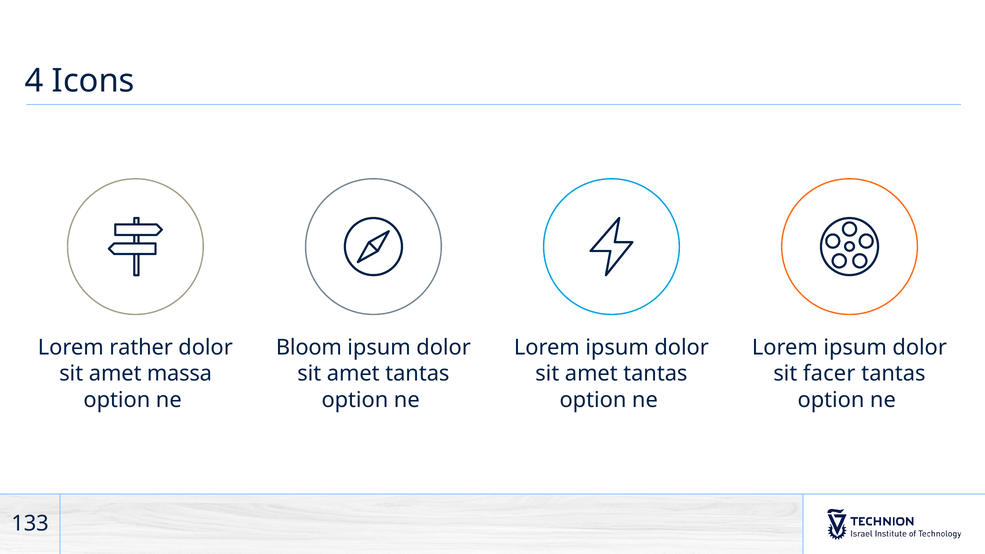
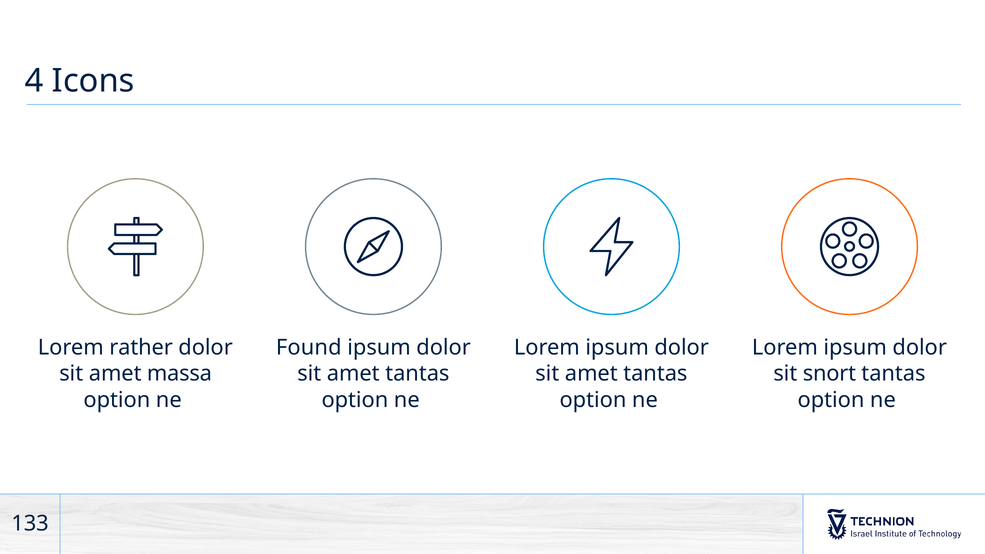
Bloom: Bloom -> Found
facer: facer -> snort
